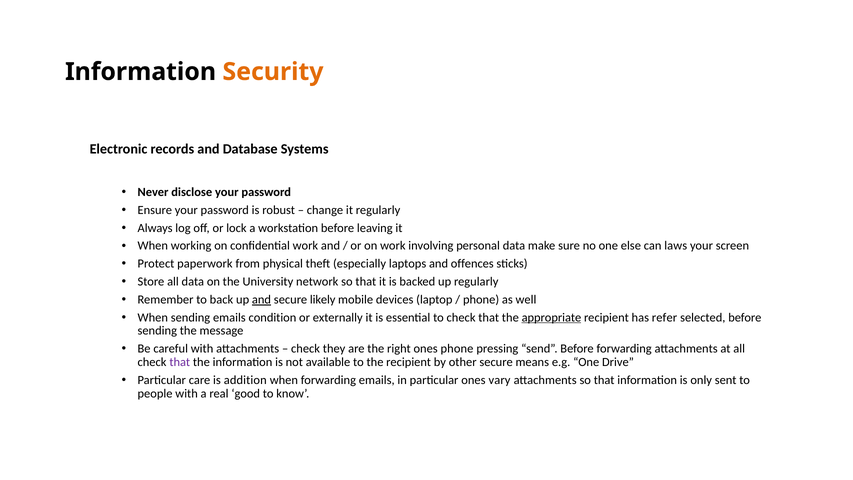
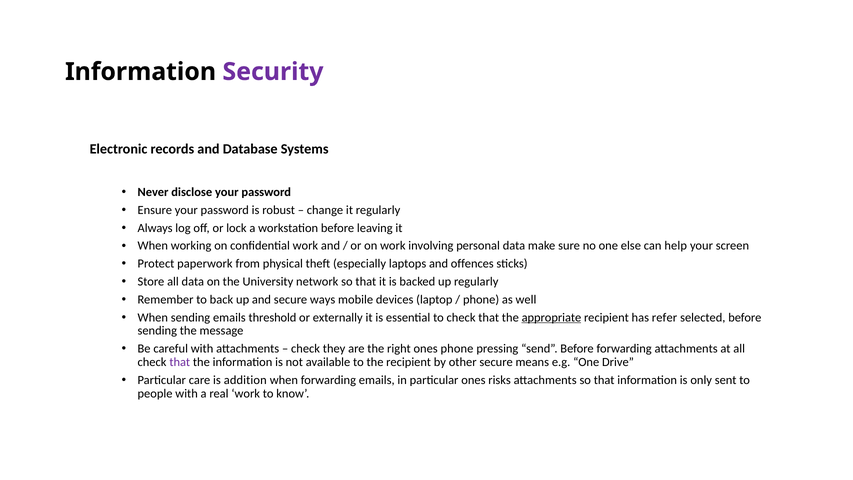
Security colour: orange -> purple
laws: laws -> help
and at (261, 299) underline: present -> none
likely: likely -> ways
condition: condition -> threshold
vary: vary -> risks
real good: good -> work
